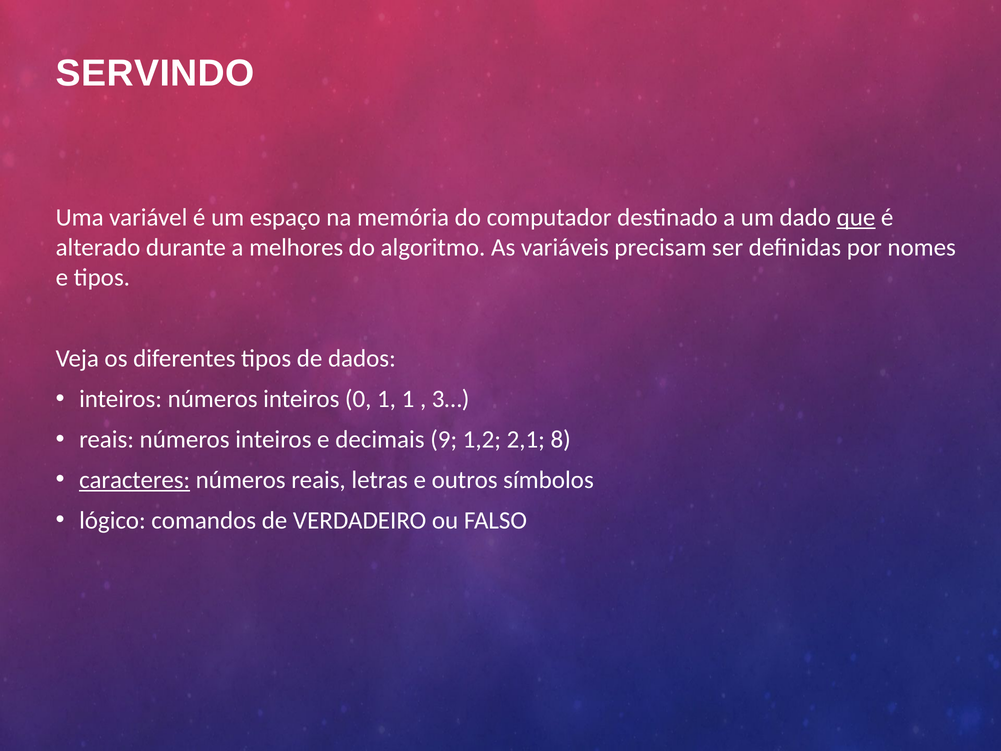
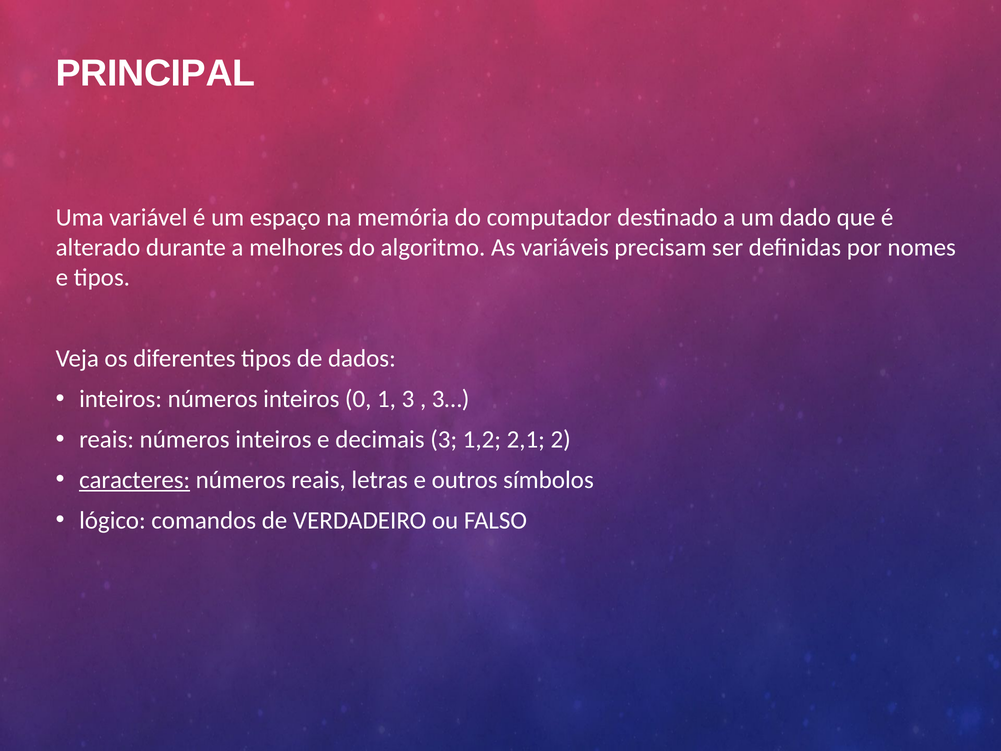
SERVINDO: SERVINDO -> PRINCIPAL
que underline: present -> none
1 1: 1 -> 3
decimais 9: 9 -> 3
8: 8 -> 2
